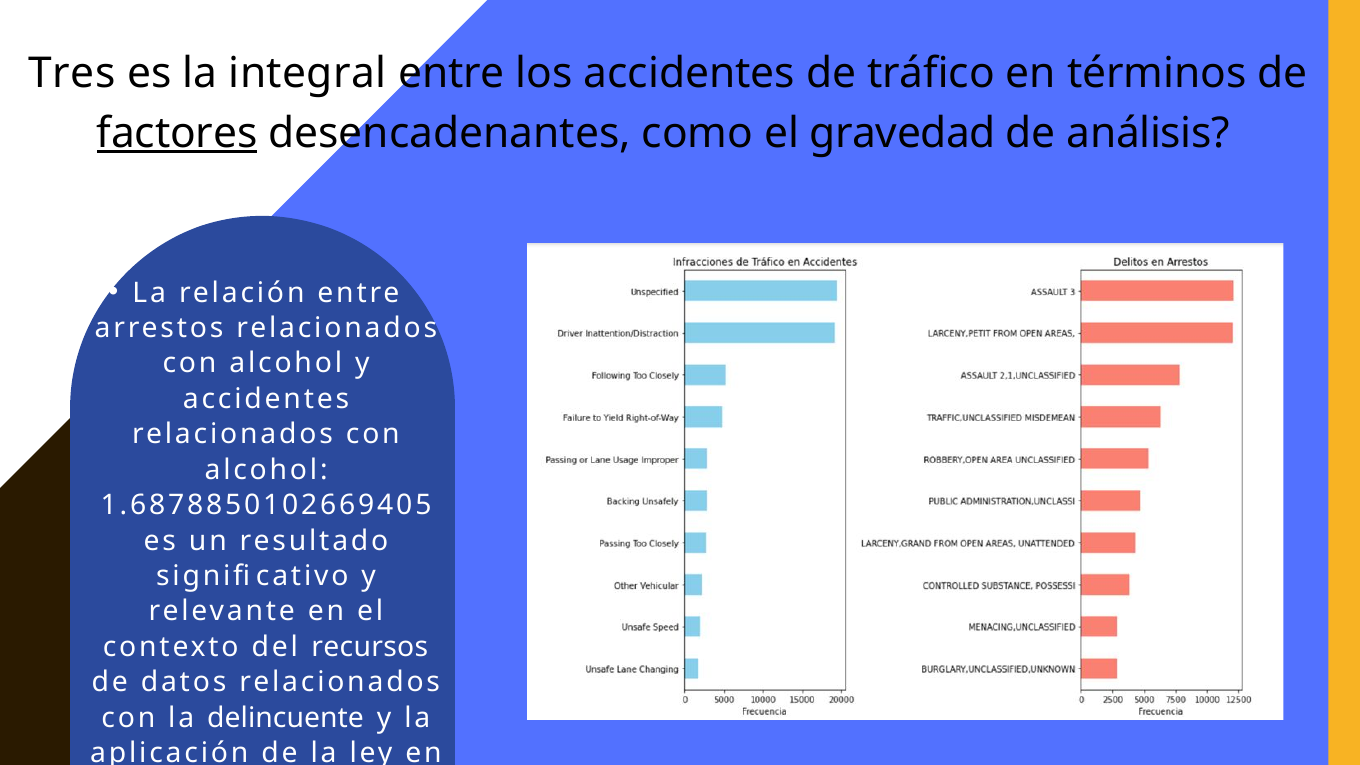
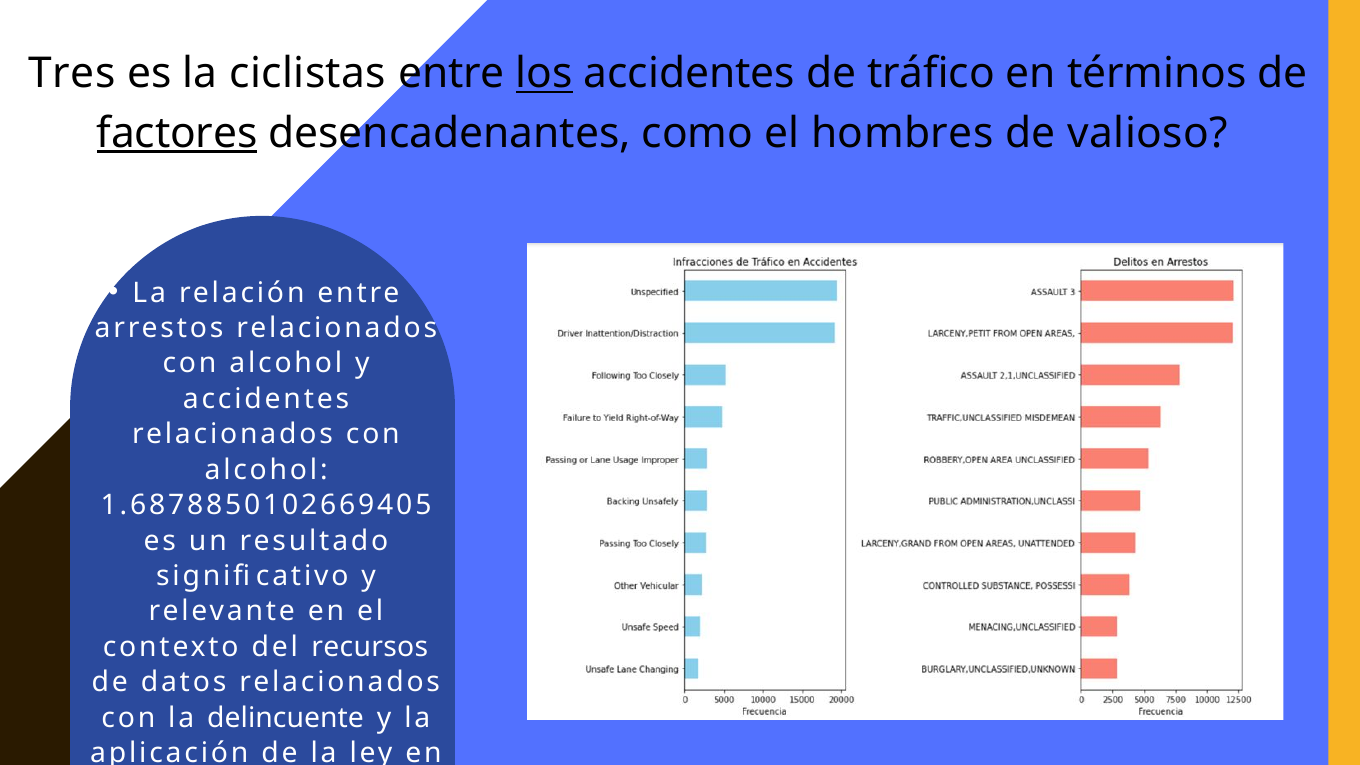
integral: integral -> ciclistas
los underline: none -> present
gravedad: gravedad -> hombres
análisis: análisis -> valioso
